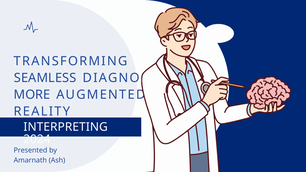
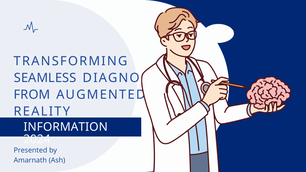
MORE: MORE -> FROM
INTERPRETING: INTERPRETING -> INFORMATION
